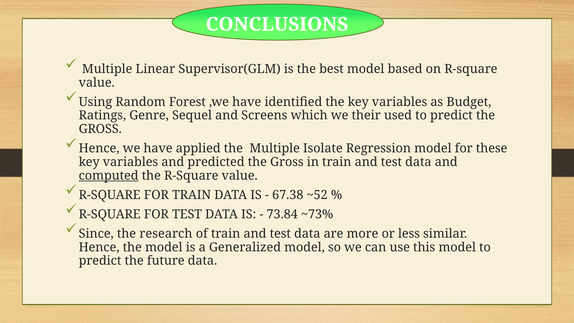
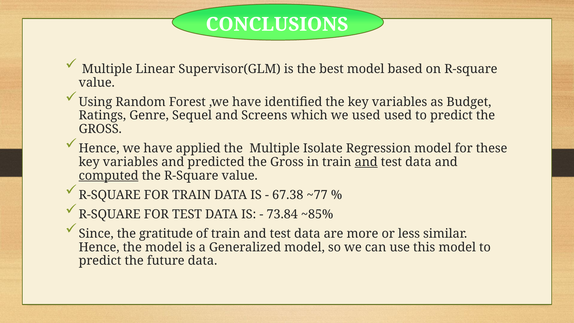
we their: their -> used
and at (366, 162) underline: none -> present
~52: ~52 -> ~77
~73%: ~73% -> ~85%
research: research -> gratitude
